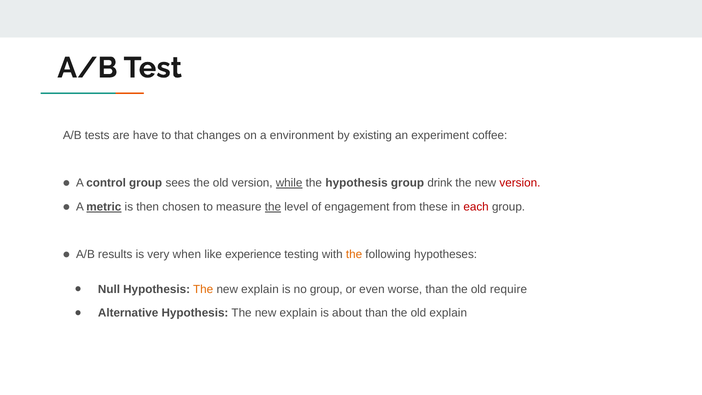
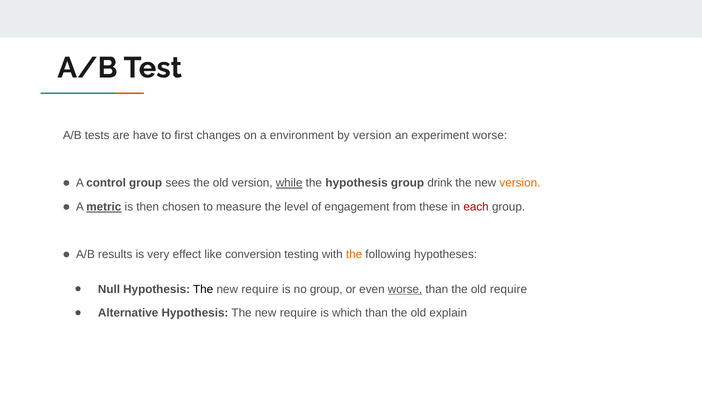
that: that -> first
by existing: existing -> version
experiment coffee: coffee -> worse
version at (520, 183) colour: red -> orange
the at (273, 207) underline: present -> none
when: when -> effect
experience: experience -> conversion
The at (203, 289) colour: orange -> black
explain at (260, 289): explain -> require
worse at (405, 289) underline: none -> present
explain at (298, 313): explain -> require
about: about -> which
